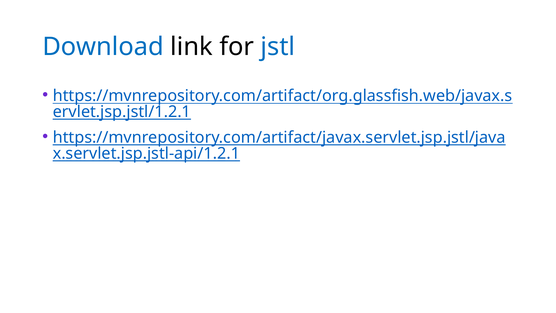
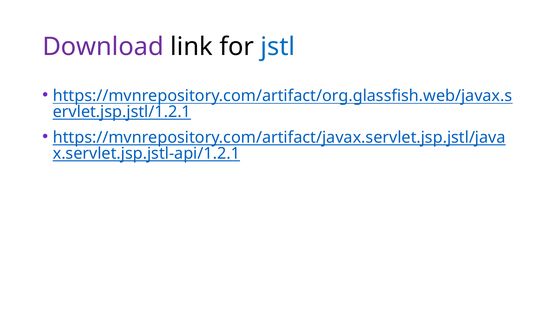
Download colour: blue -> purple
